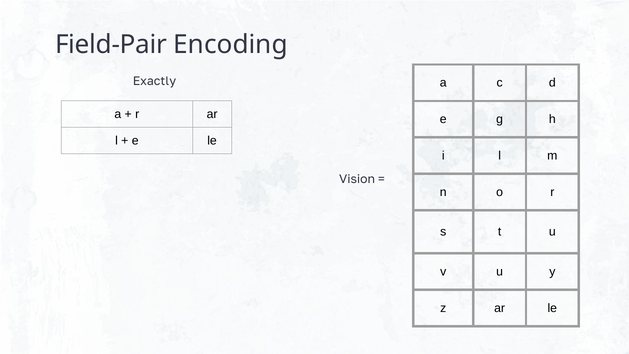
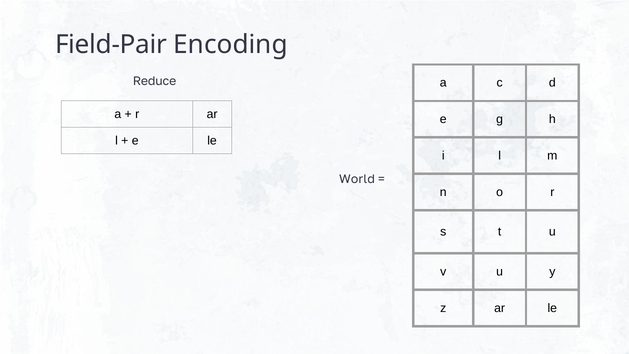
Exactly: Exactly -> Reduce
Vision: Vision -> World
